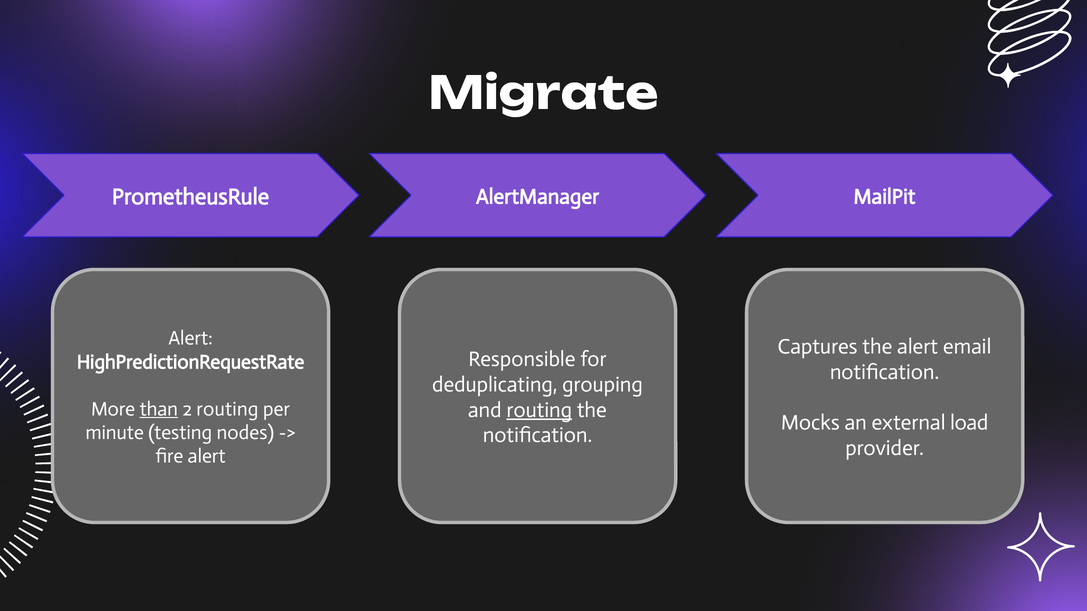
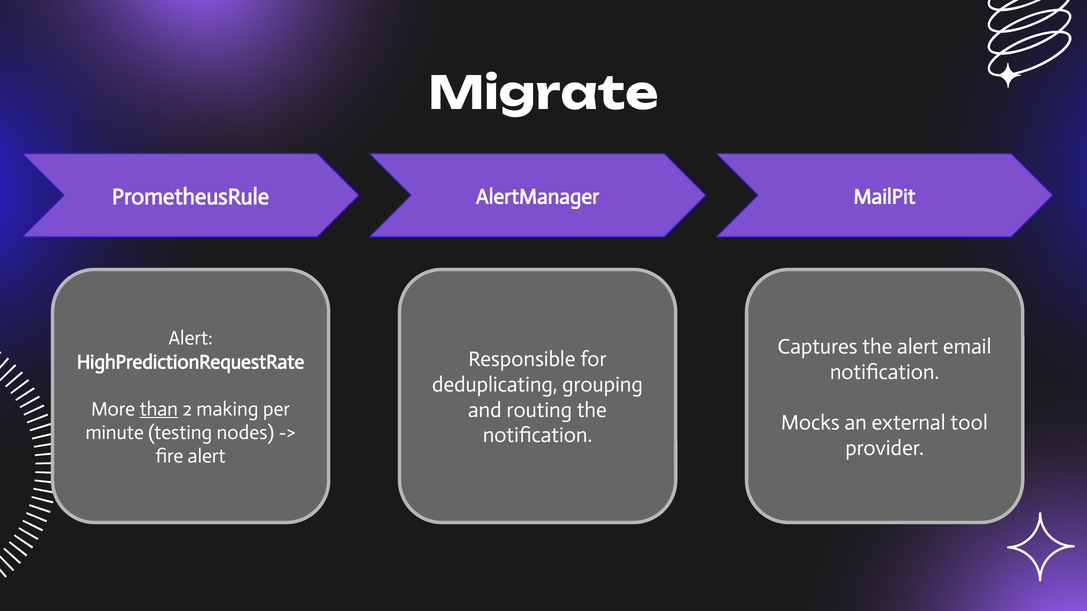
2 routing: routing -> making
routing at (539, 410) underline: present -> none
load: load -> tool
